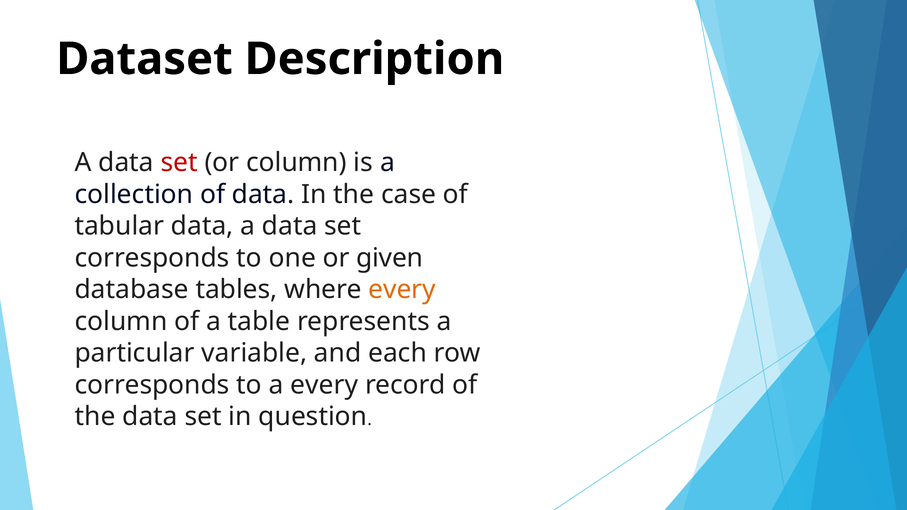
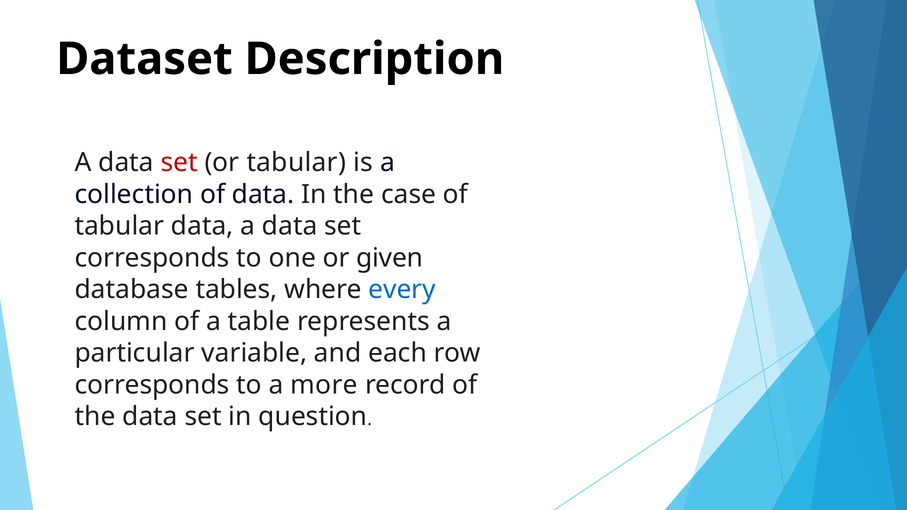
or column: column -> tabular
every at (402, 290) colour: orange -> blue
a every: every -> more
